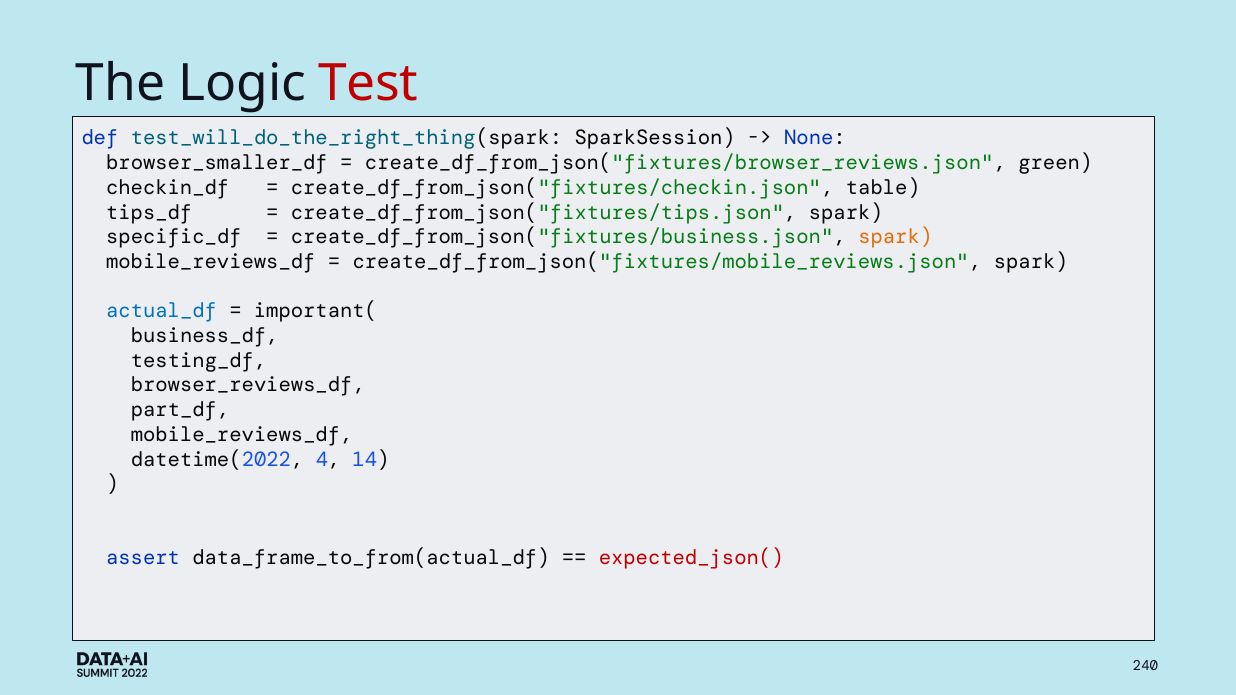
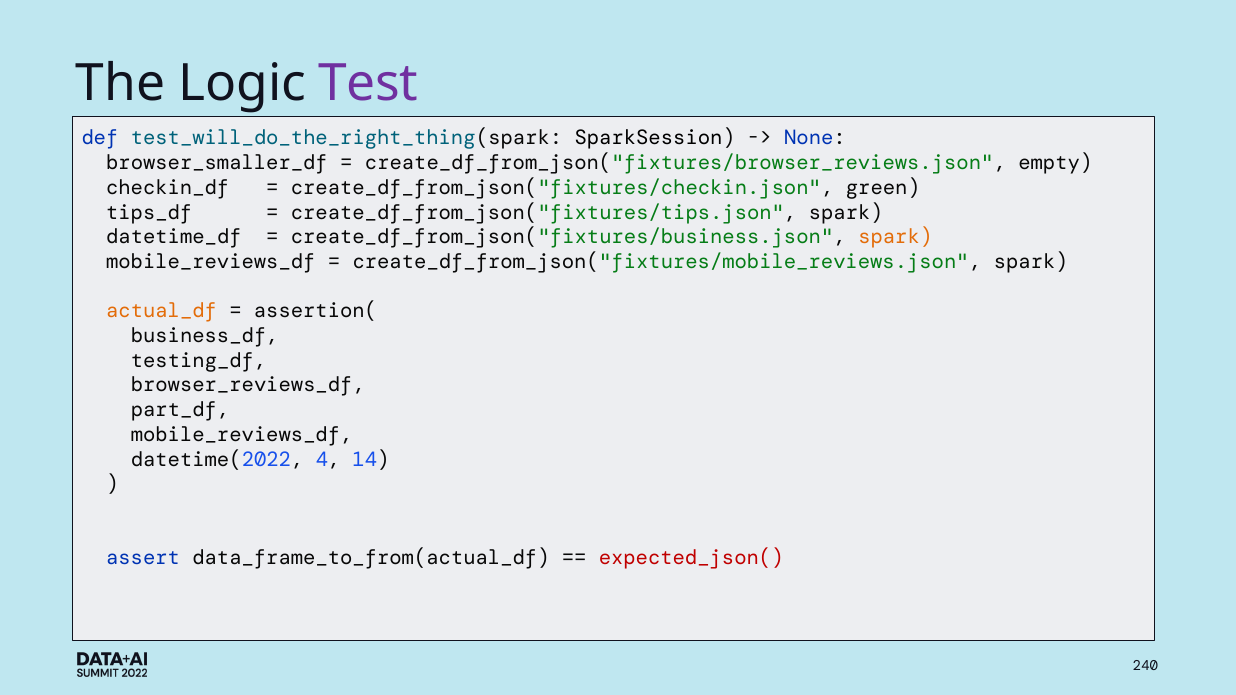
Test colour: red -> purple
green: green -> empty
table: table -> green
specific_df: specific_df -> datetime_df
actual_df colour: blue -> orange
important(: important( -> assertion(
